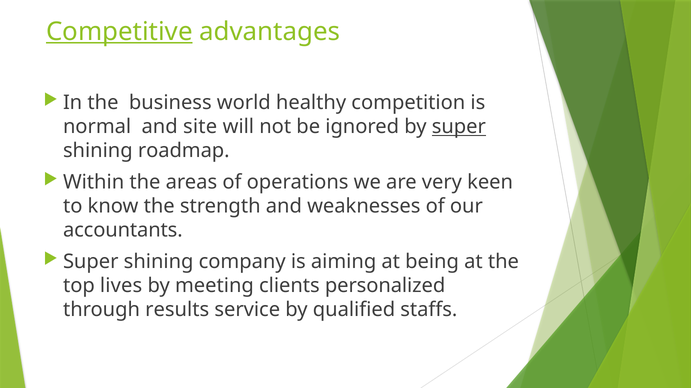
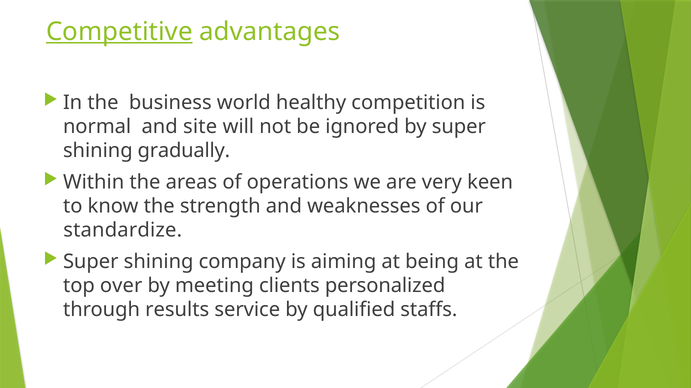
super at (459, 127) underline: present -> none
roadmap: roadmap -> gradually
accountants: accountants -> standardize
lives: lives -> over
